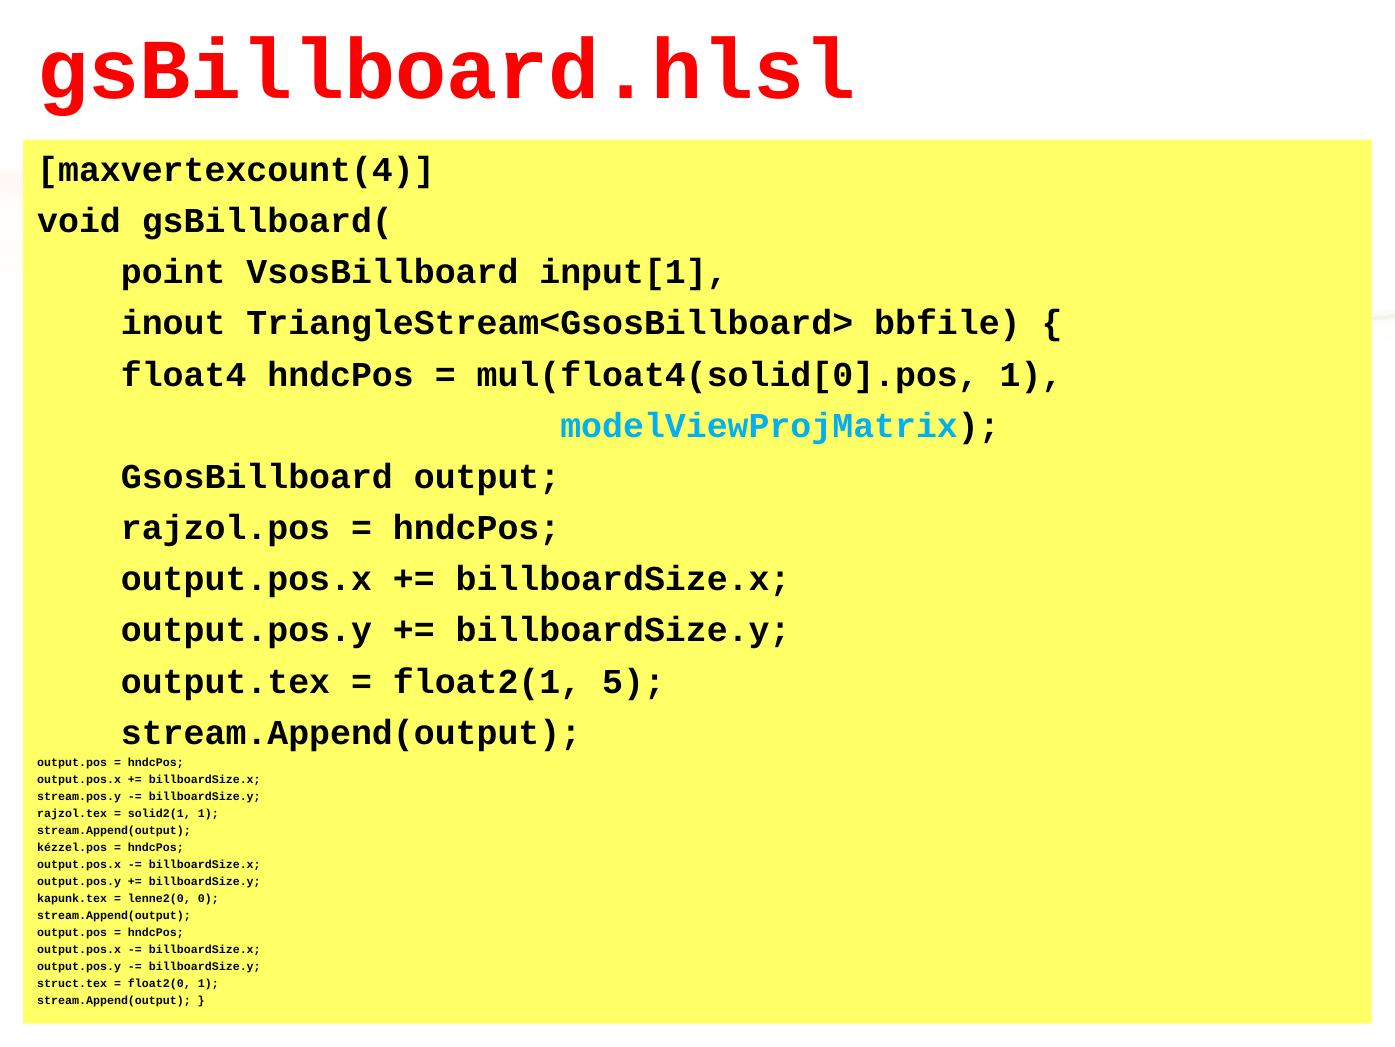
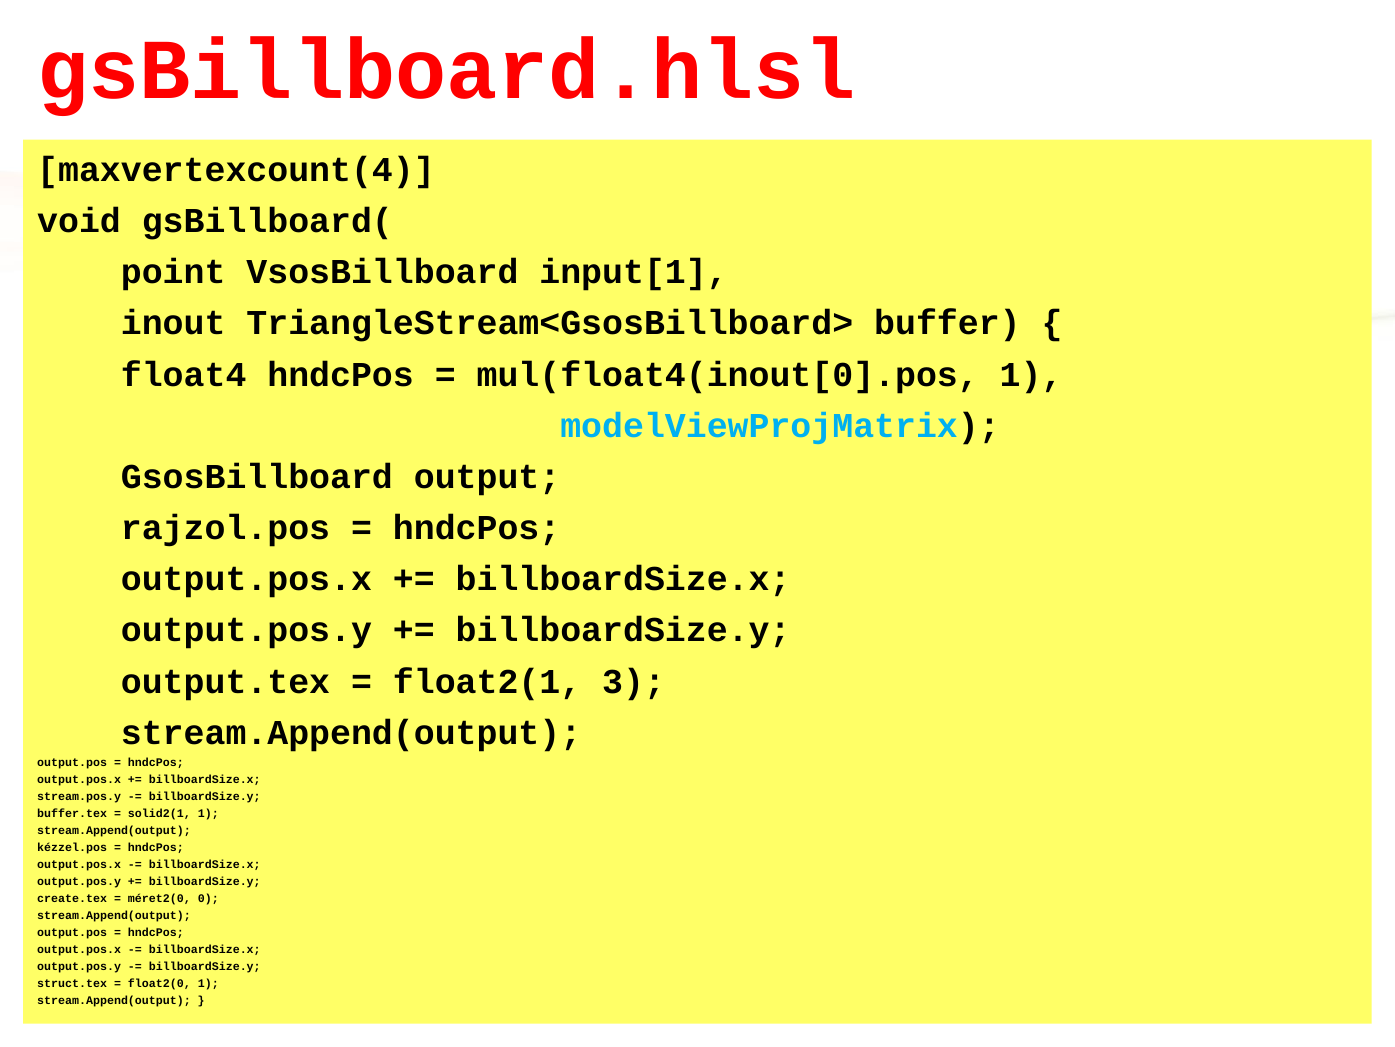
bbfile: bbfile -> buffer
mul(float4(solid[0].pos: mul(float4(solid[0].pos -> mul(float4(inout[0].pos
5: 5 -> 3
rajzol.tex: rajzol.tex -> buffer.tex
kapunk.tex: kapunk.tex -> create.tex
lenne2(0: lenne2(0 -> méret2(0
